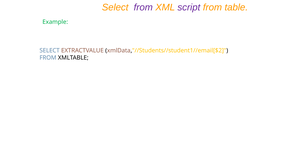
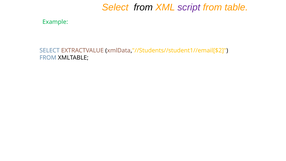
from at (143, 7) colour: purple -> black
